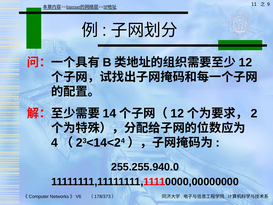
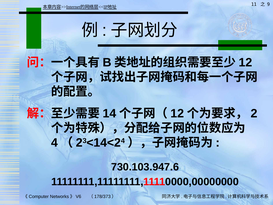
255.255.940.0: 255.255.940.0 -> 730.103.947.6
